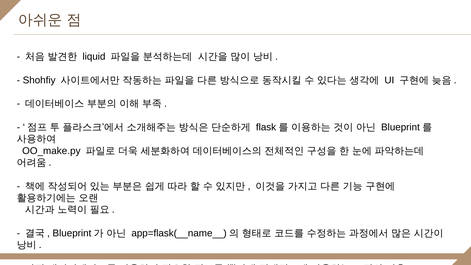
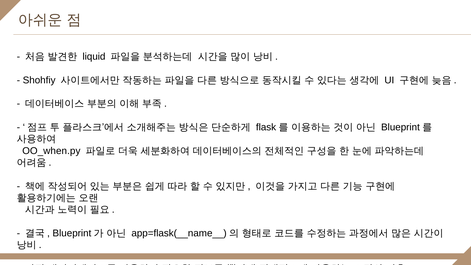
OO_make.py: OO_make.py -> OO_when.py
